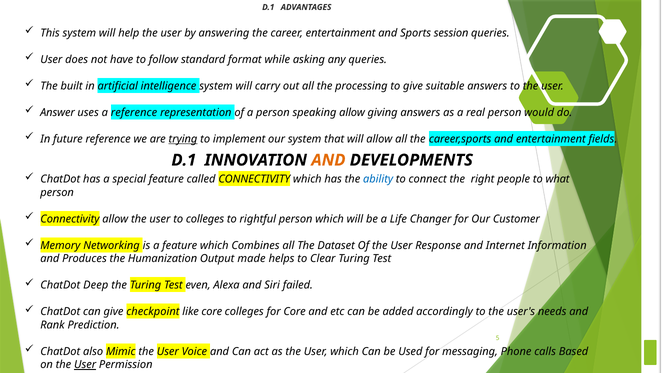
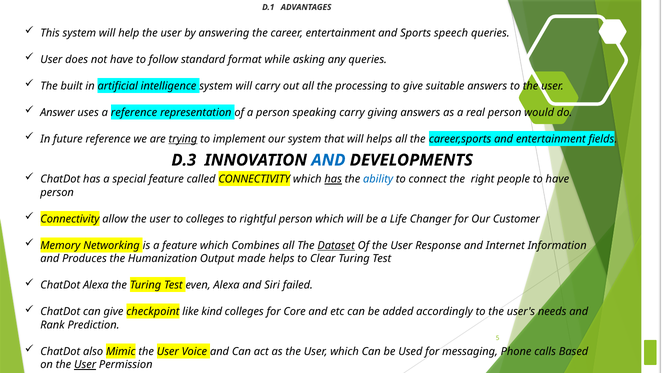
session: session -> speech
speaking allow: allow -> carry
will allow: allow -> helps
D.1 at (184, 160): D.1 -> D.3
AND at (328, 160) colour: orange -> blue
has at (333, 179) underline: none -> present
to what: what -> have
Dataset underline: none -> present
ChatDot Deep: Deep -> Alexa
like core: core -> kind
